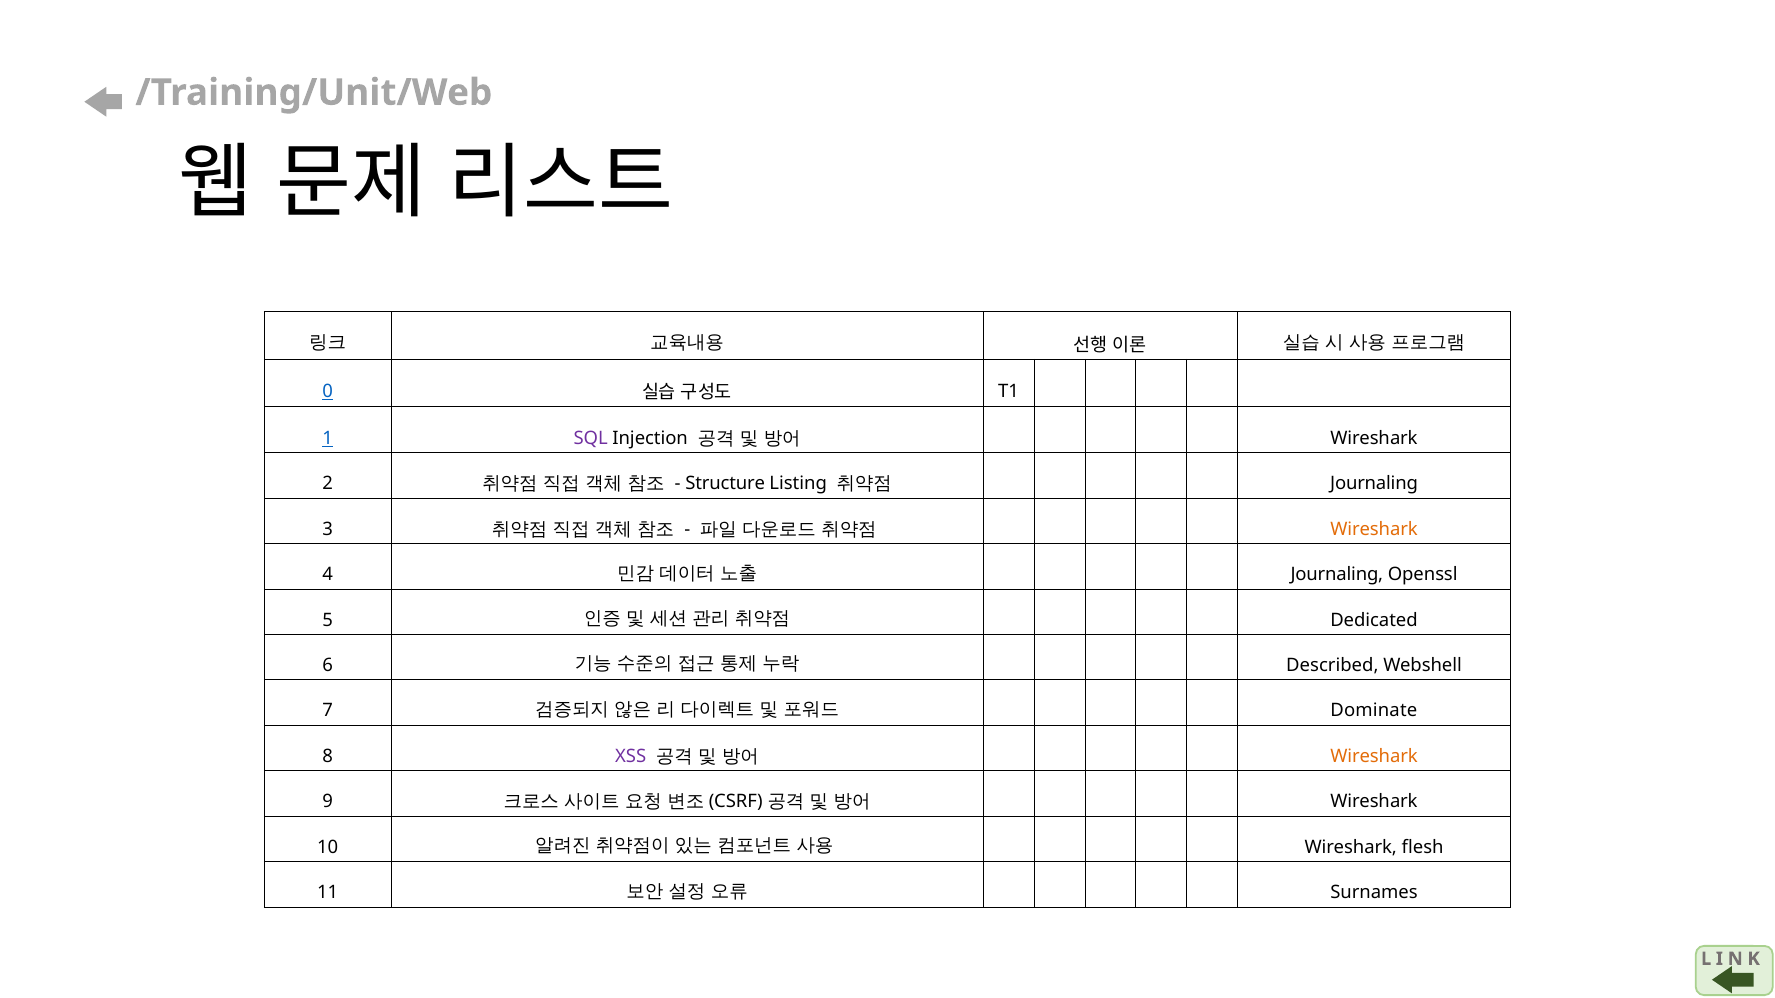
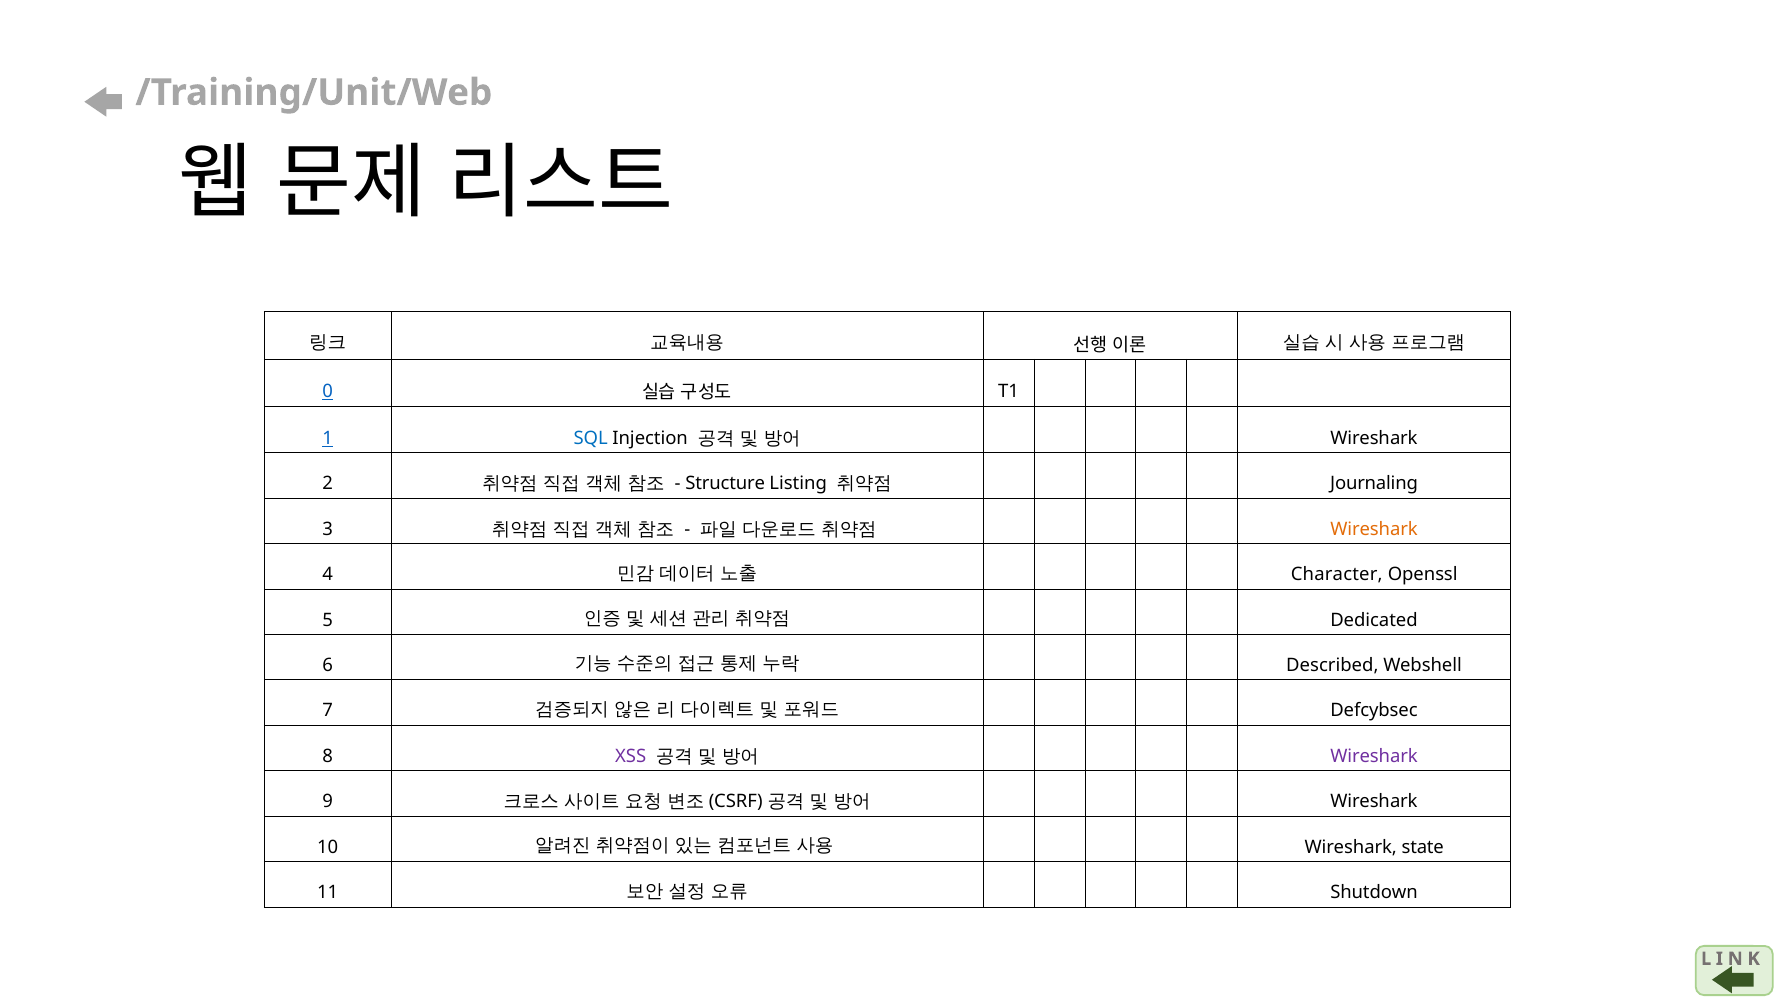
SQL colour: purple -> blue
Journaling at (1337, 575): Journaling -> Character
Dominate: Dominate -> Defcybsec
Wireshark at (1374, 757) colour: orange -> purple
flesh: flesh -> state
Surnames: Surnames -> Shutdown
